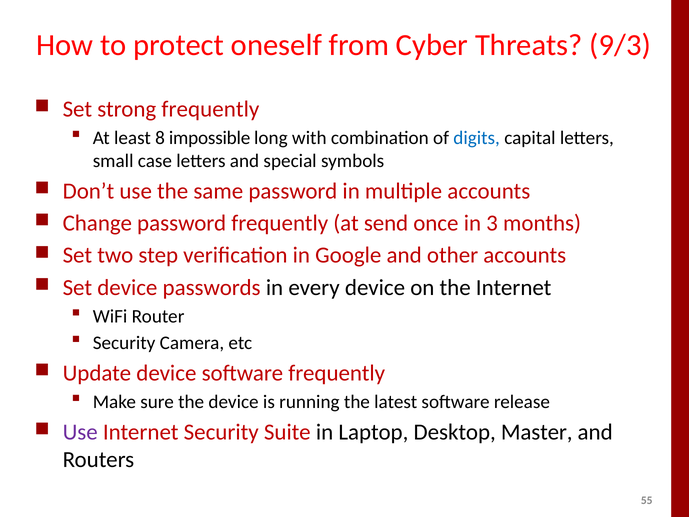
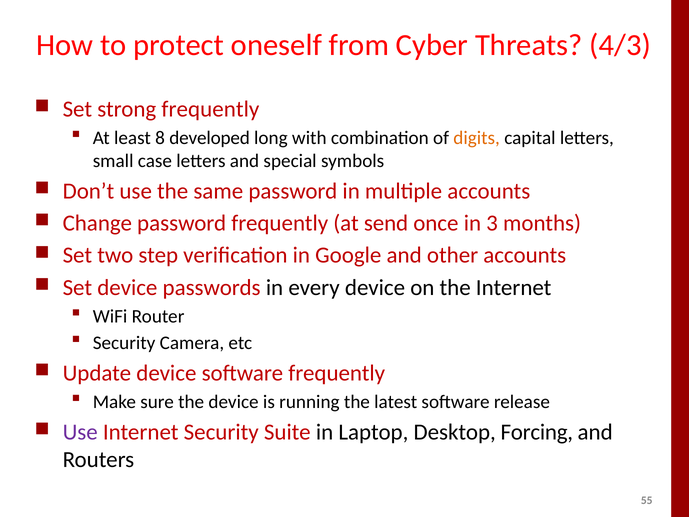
9/3: 9/3 -> 4/3
impossible: impossible -> developed
digits colour: blue -> orange
Master: Master -> Forcing
